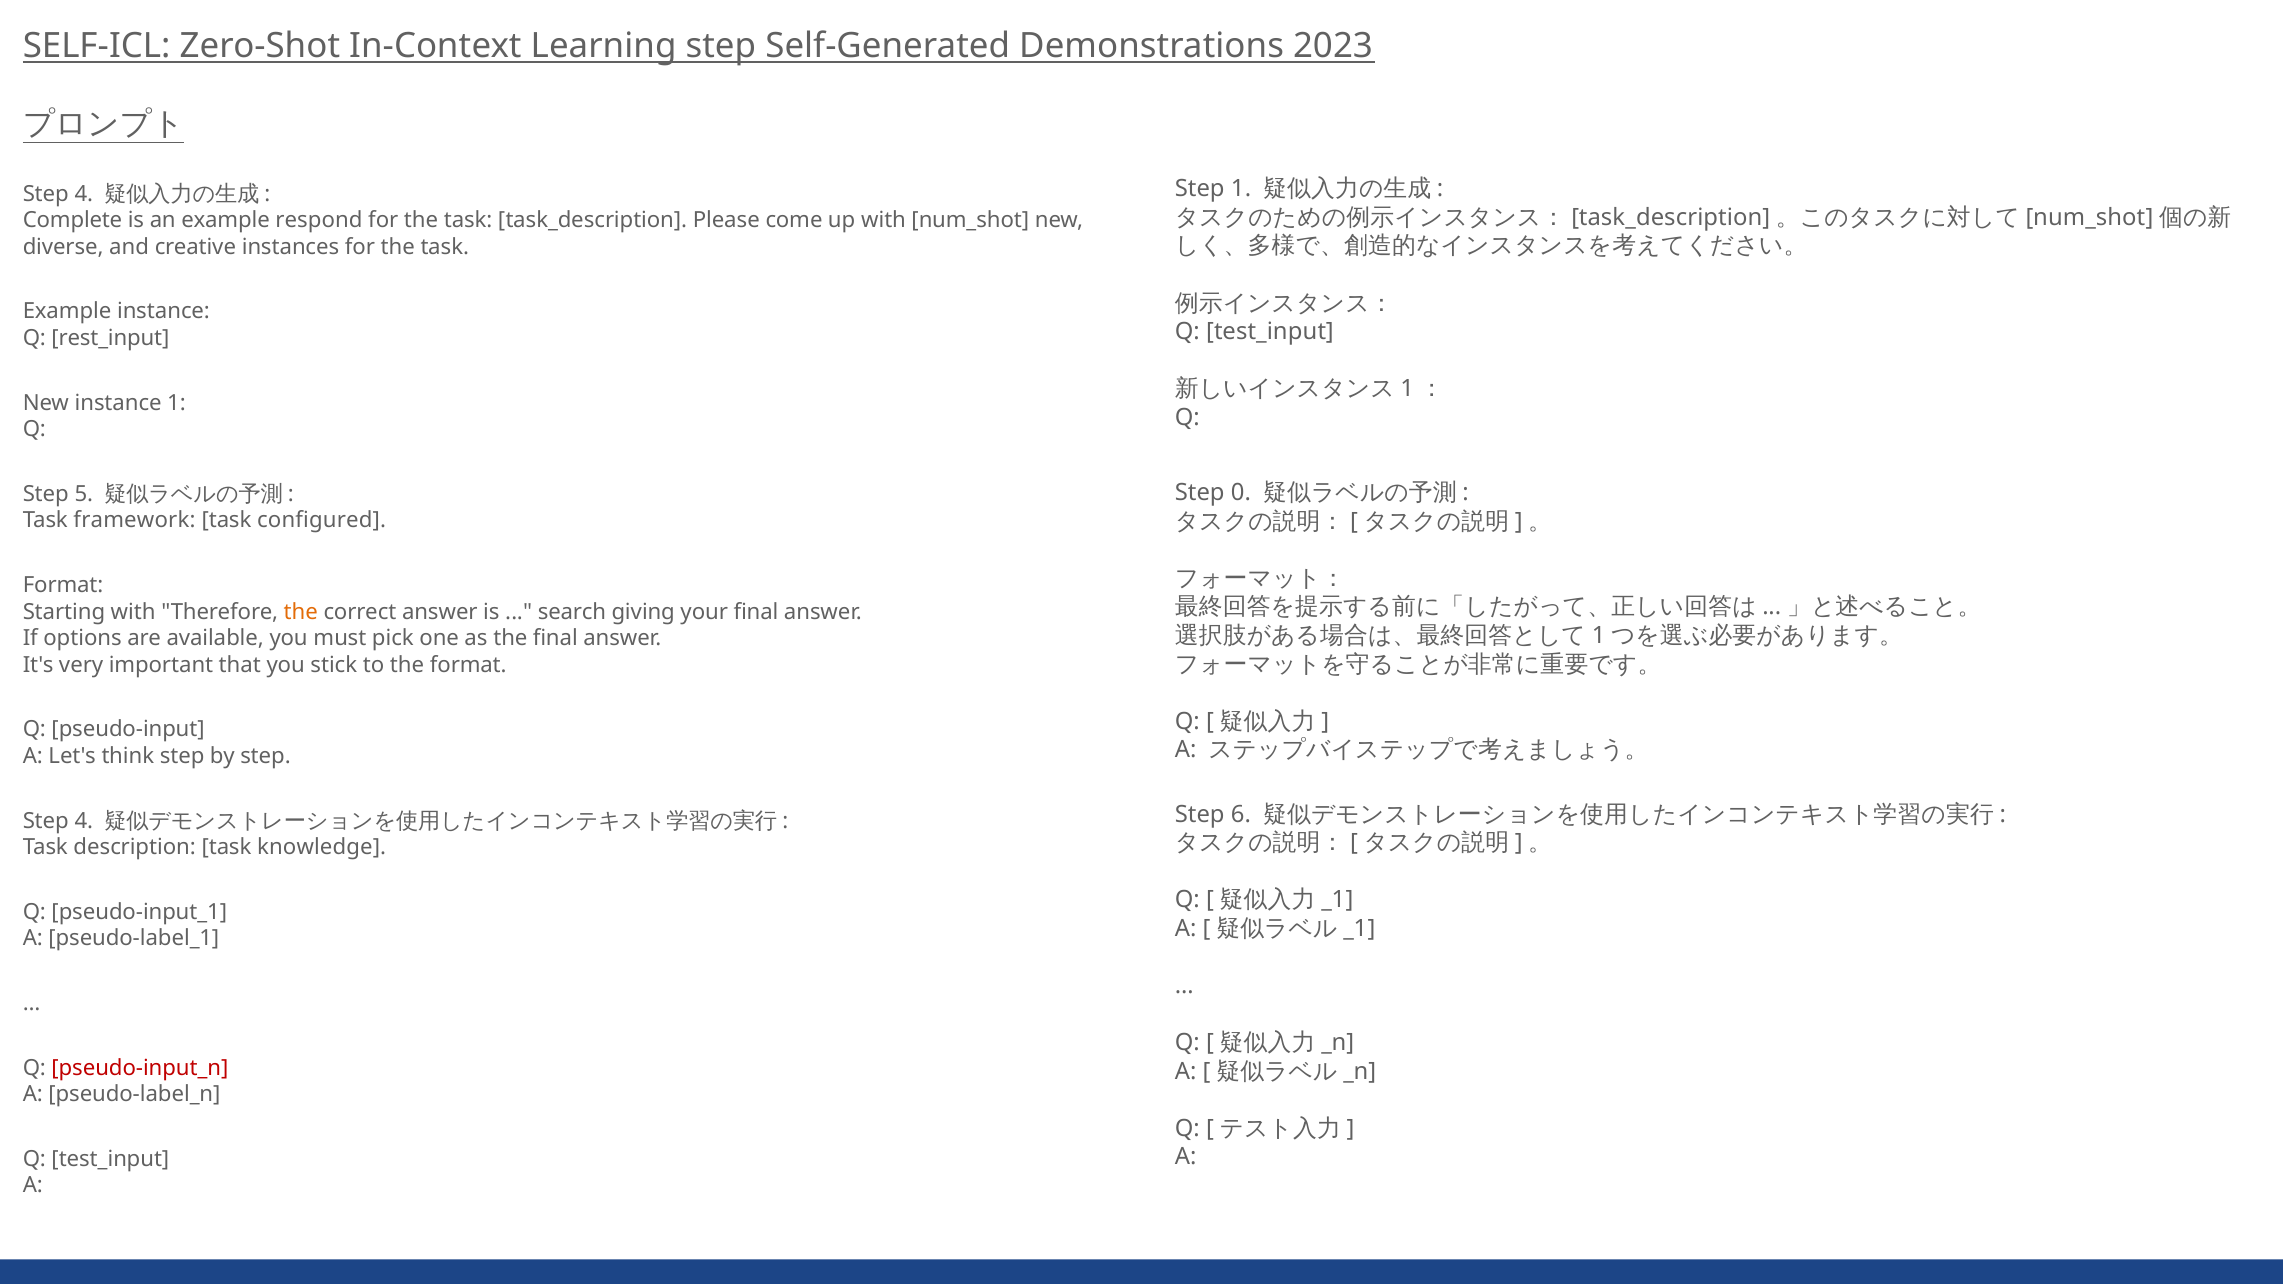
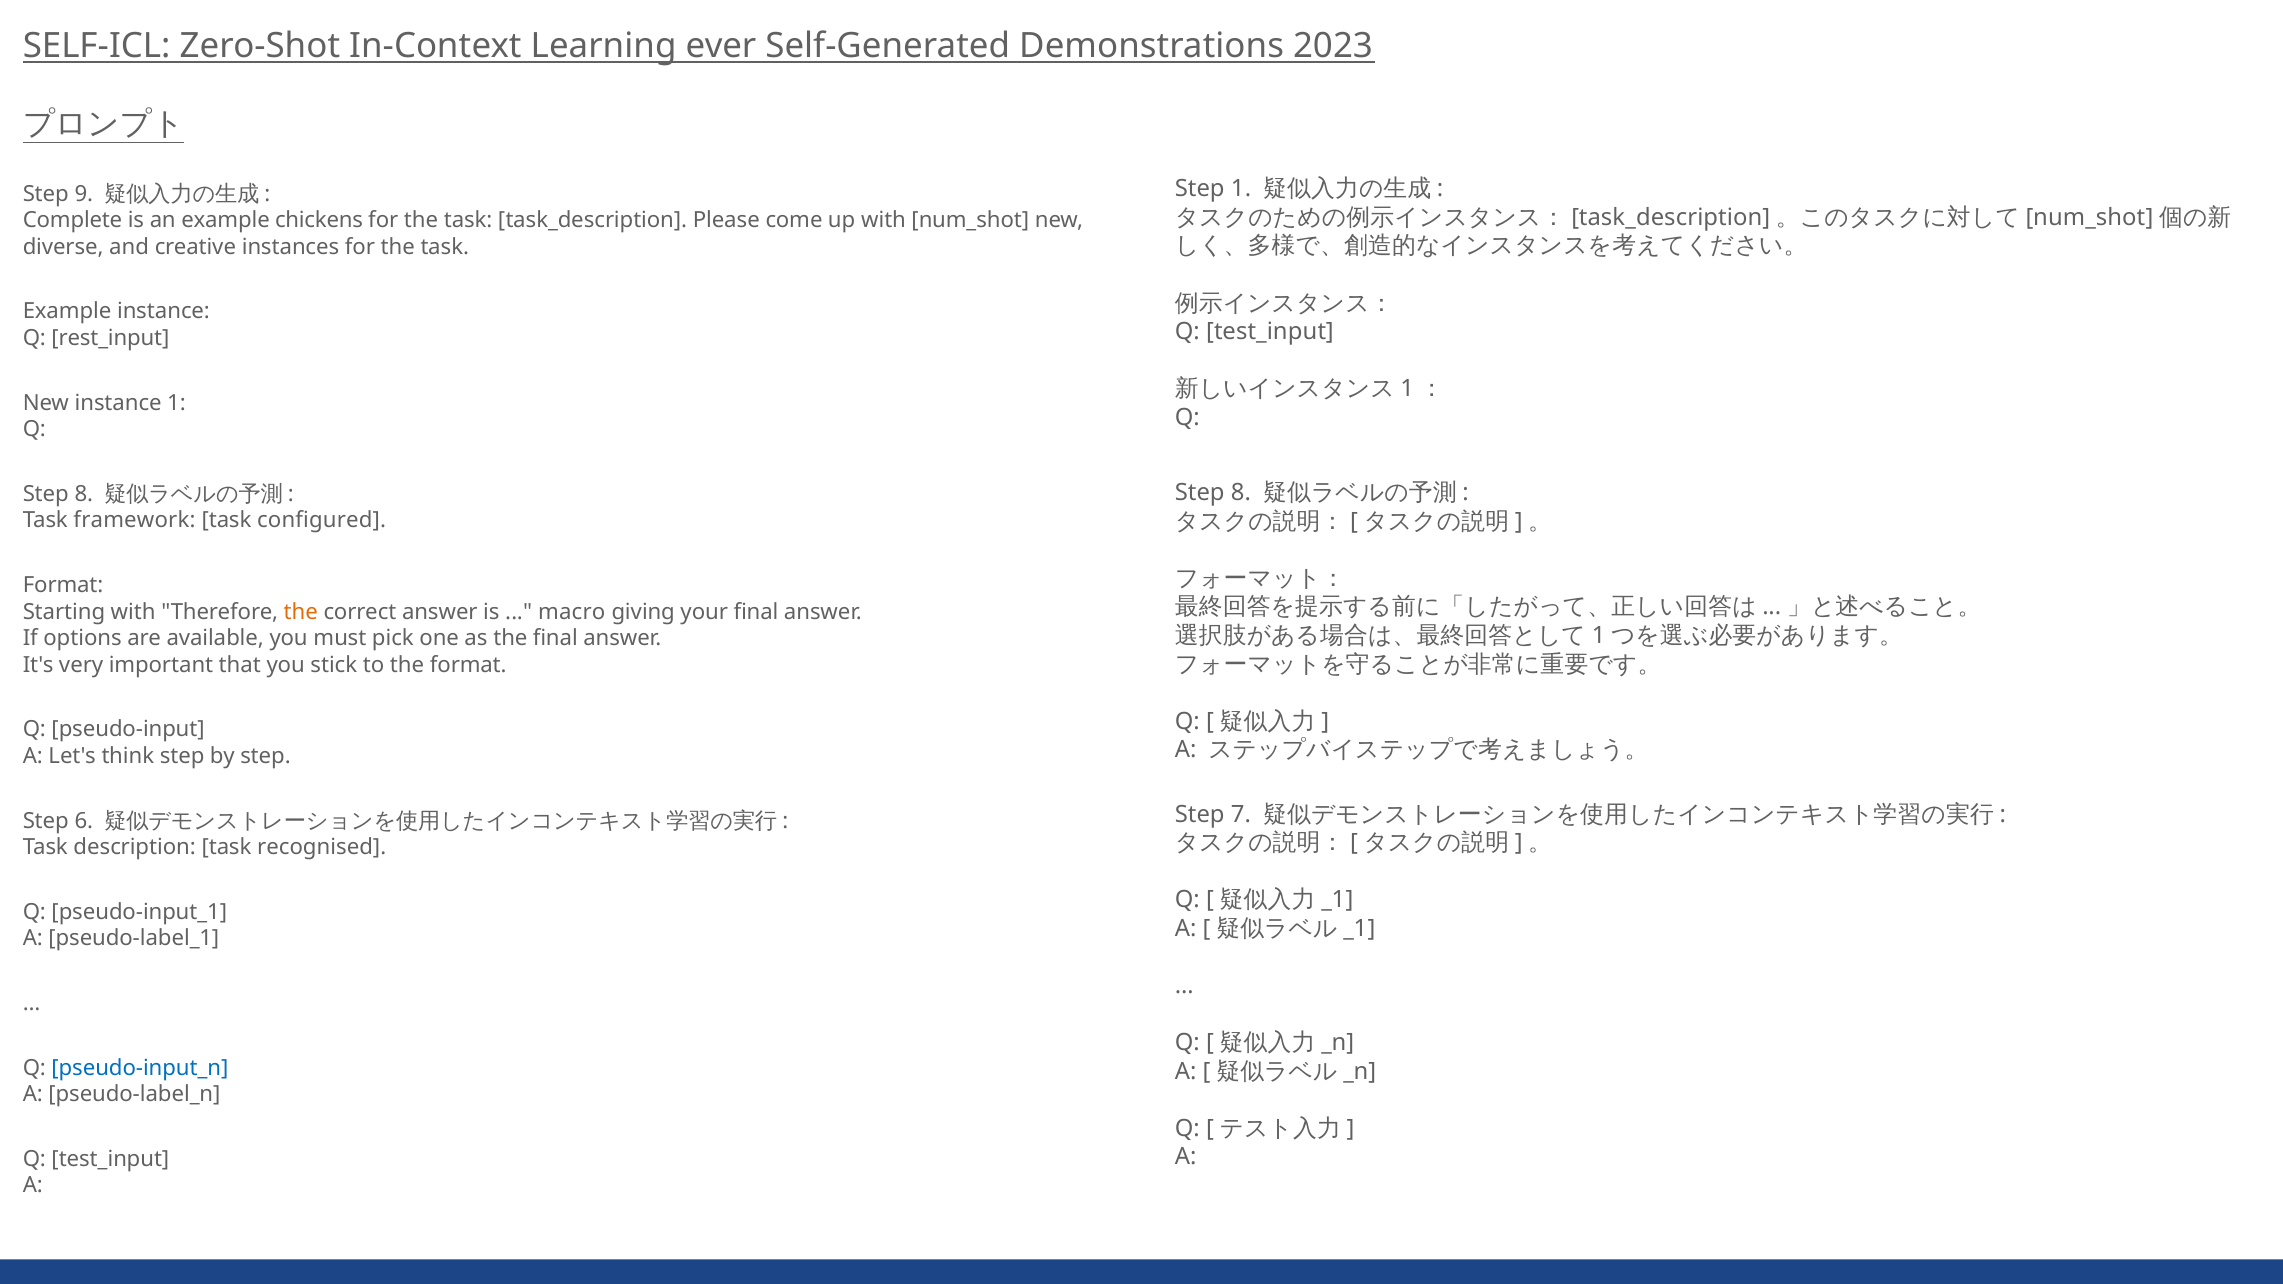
Learning step: step -> ever
4 at (84, 194): 4 -> 9
respond: respond -> chickens
0 at (1241, 493): 0 -> 8
5 at (84, 494): 5 -> 8
search: search -> macro
6: 6 -> 7
4 at (84, 821): 4 -> 6
knowledge: knowledge -> recognised
pseudo-input_n colour: red -> blue
